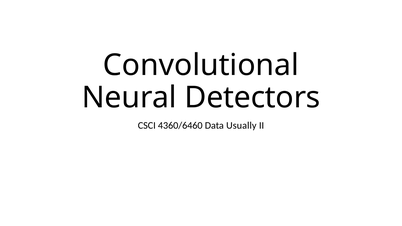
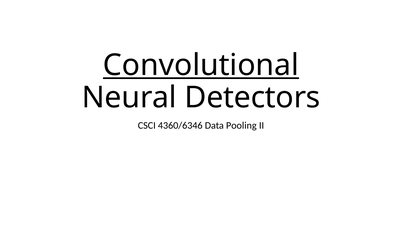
Convolutional underline: none -> present
4360/6460: 4360/6460 -> 4360/6346
Usually: Usually -> Pooling
